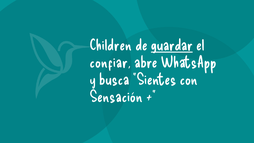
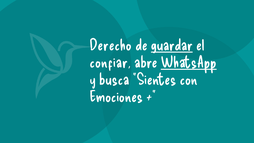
Children: Children -> Derecho
WhatsApp underline: none -> present
Sensación: Sensación -> Emociones
